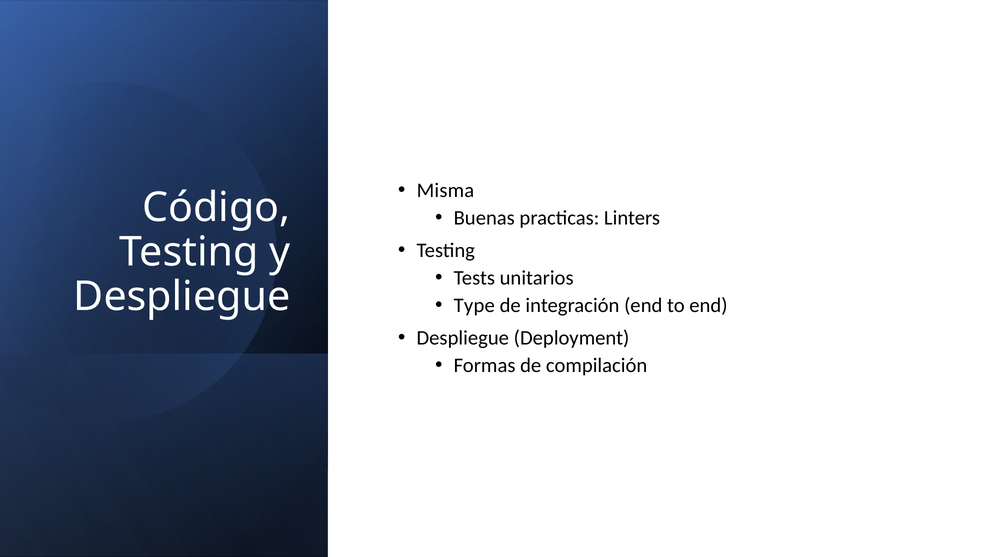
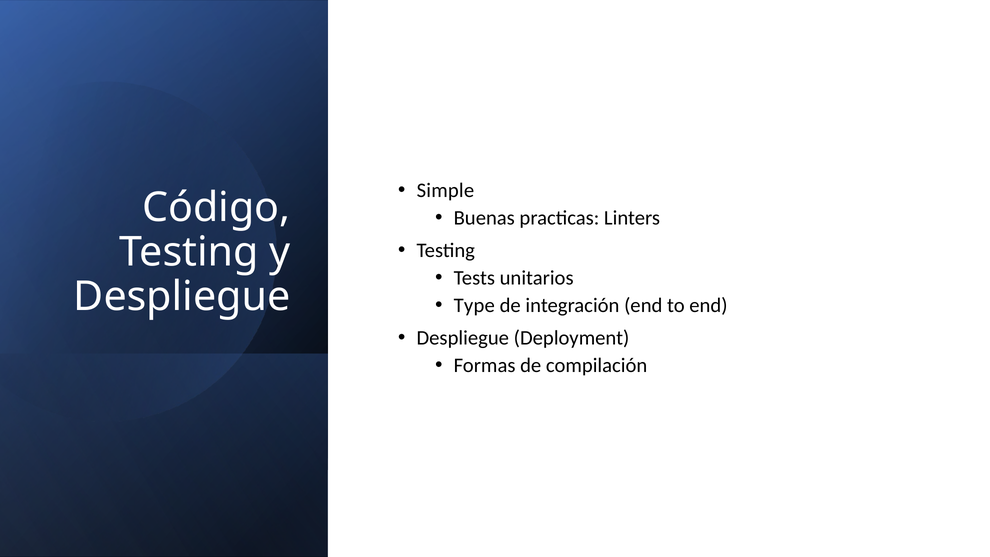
Misma: Misma -> Simple
